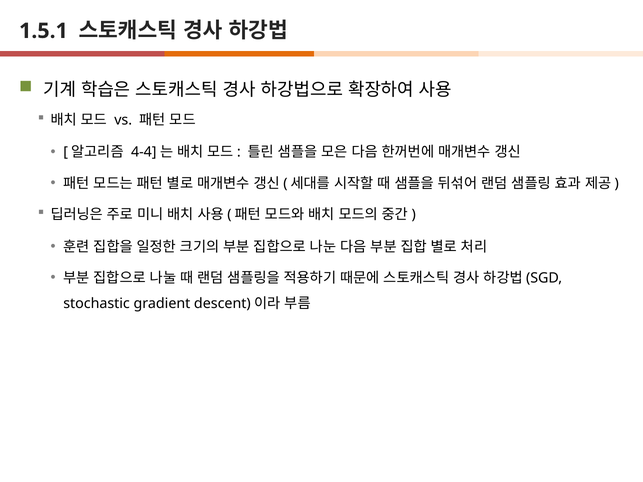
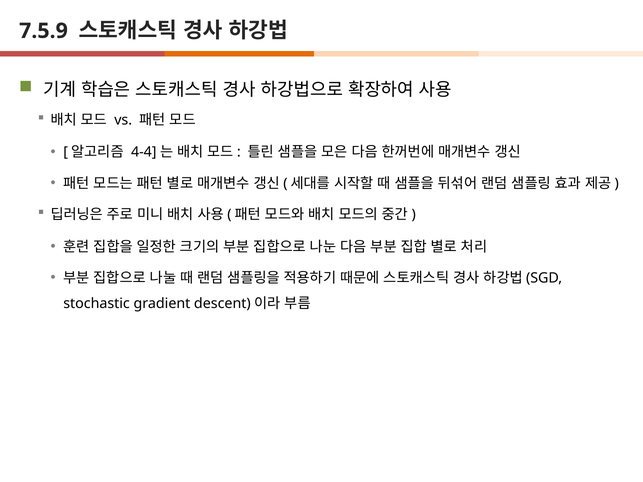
1.5.1: 1.5.1 -> 7.5.9
